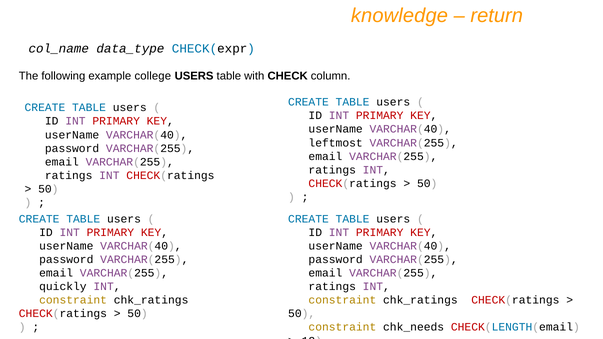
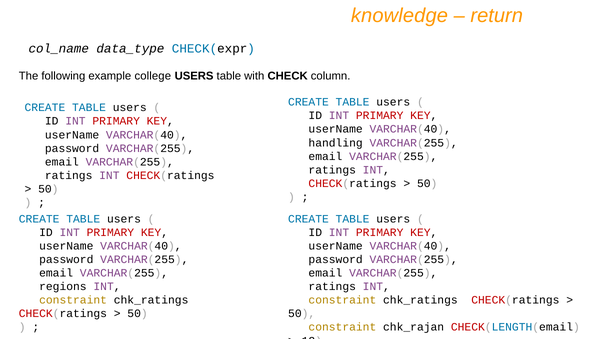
leftmost: leftmost -> handling
quickly: quickly -> regions
chk_needs: chk_needs -> chk_rajan
